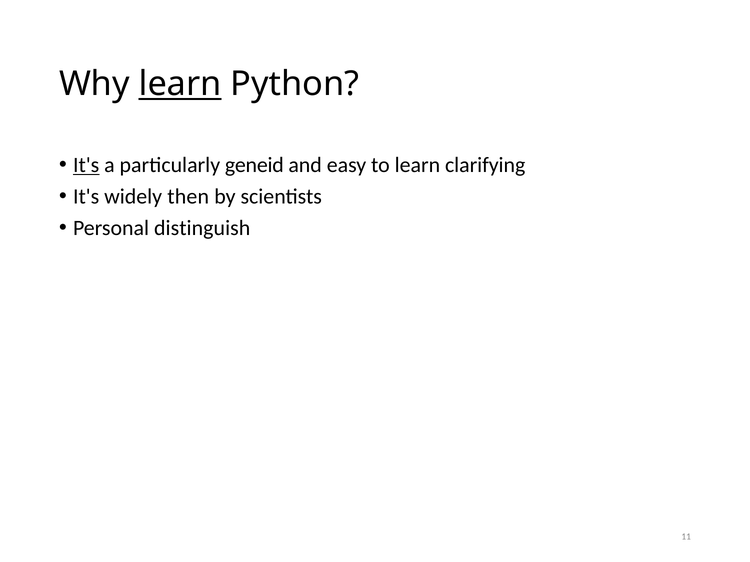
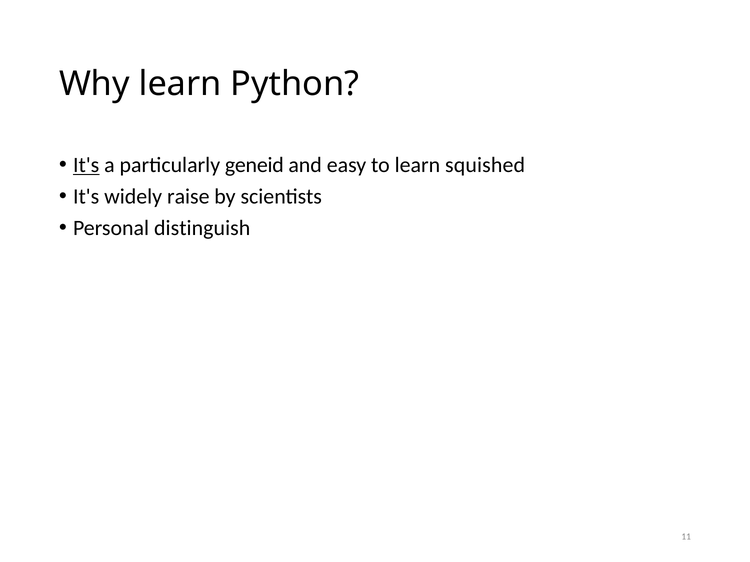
learn at (180, 84) underline: present -> none
clarifying: clarifying -> squished
then: then -> raise
